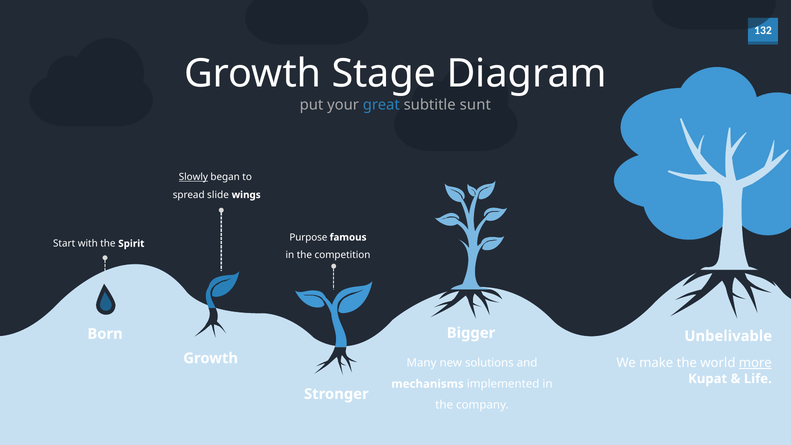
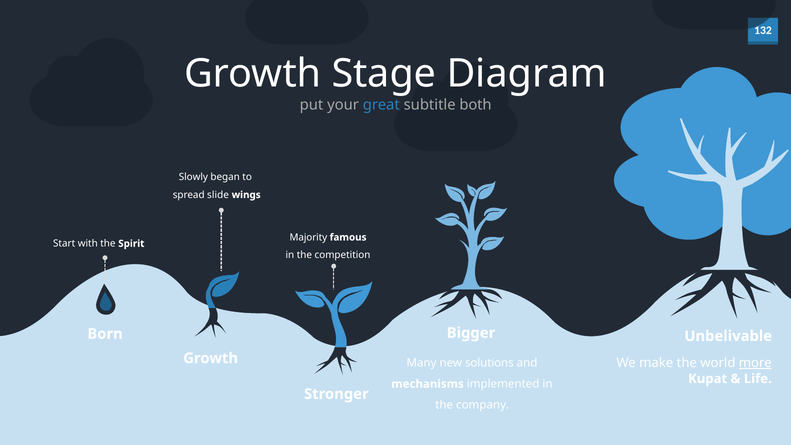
sunt: sunt -> both
Slowly underline: present -> none
Purpose: Purpose -> Majority
